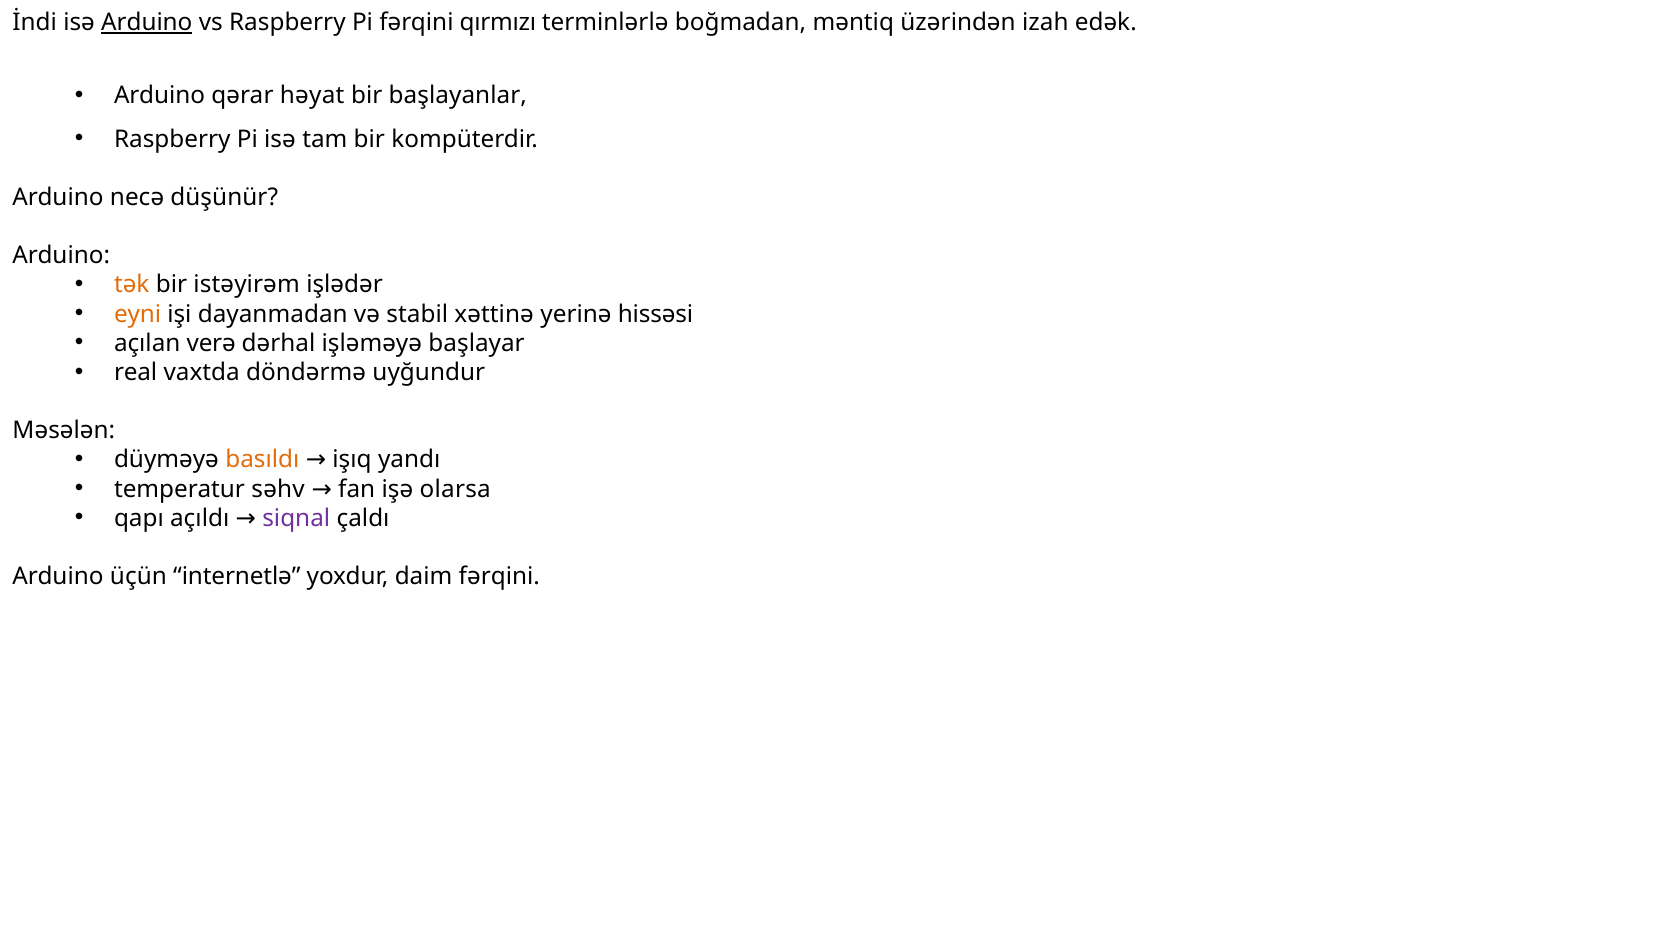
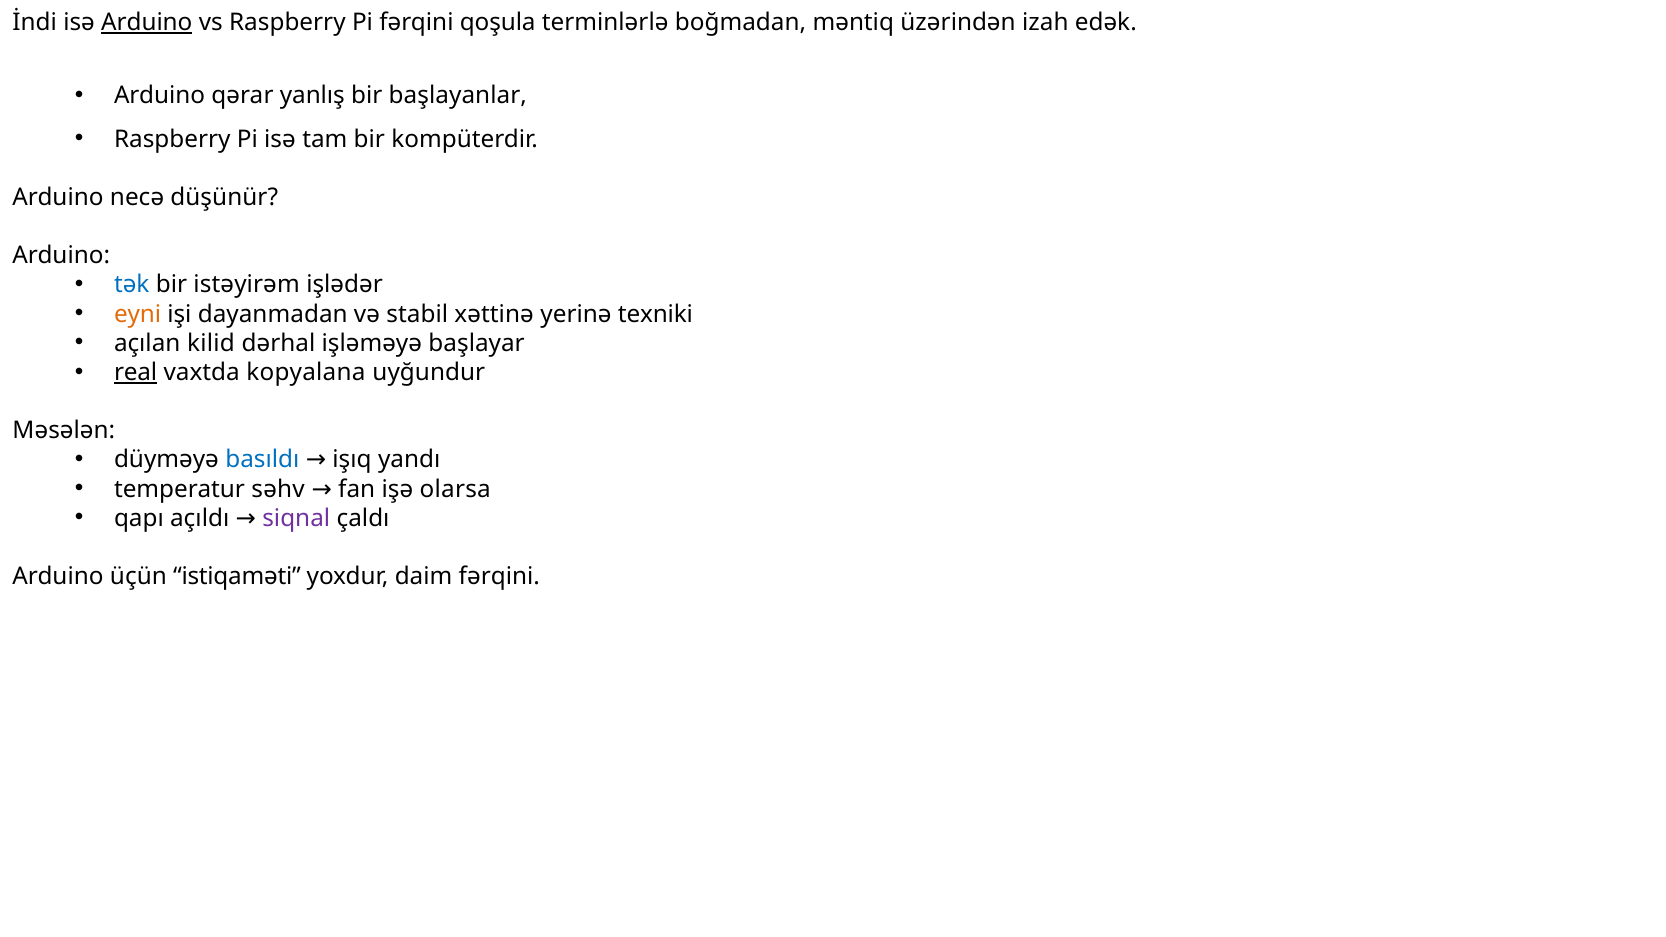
qırmızı: qırmızı -> qoşula
həyat: həyat -> yanlış
tək colour: orange -> blue
hissəsi: hissəsi -> texniki
verə: verə -> kilid
real underline: none -> present
döndərmə: döndərmə -> kopyalana
basıldı colour: orange -> blue
internetlə: internetlə -> istiqaməti
